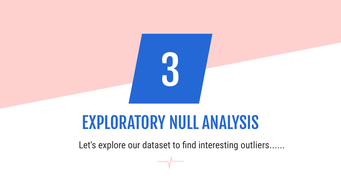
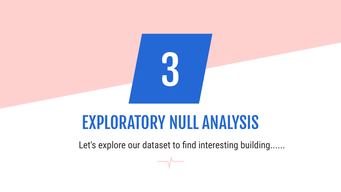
outliers: outliers -> building
